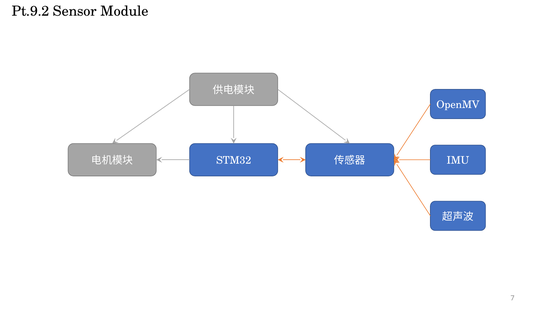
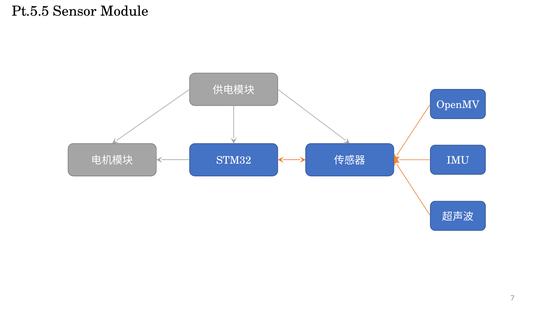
Pt.9.2: Pt.9.2 -> Pt.5.5
